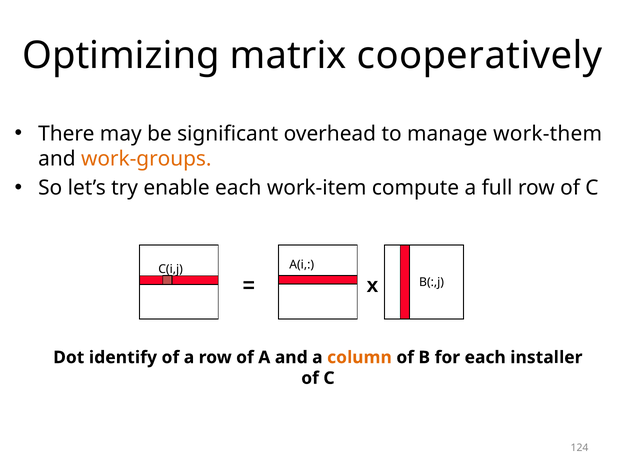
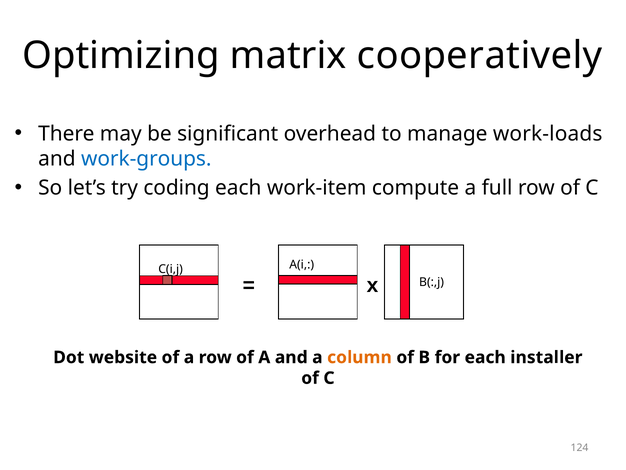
work-them: work-them -> work-loads
work-groups colour: orange -> blue
enable: enable -> coding
identify: identify -> website
